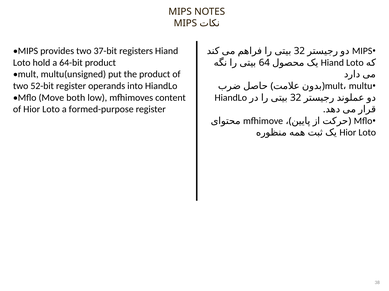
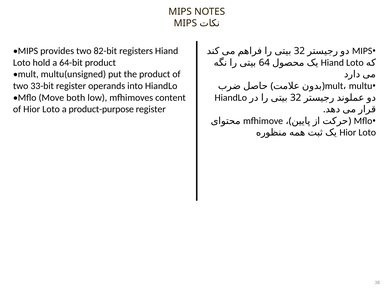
37-bit: 37-bit -> 82-bit
52-bit: 52-bit -> 33-bit
formed-purpose: formed-purpose -> product-purpose
